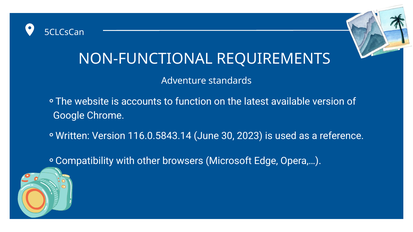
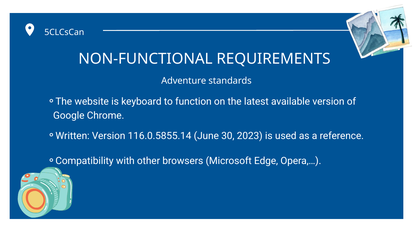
accounts: accounts -> keyboard
116.0.5843.14: 116.0.5843.14 -> 116.0.5855.14
